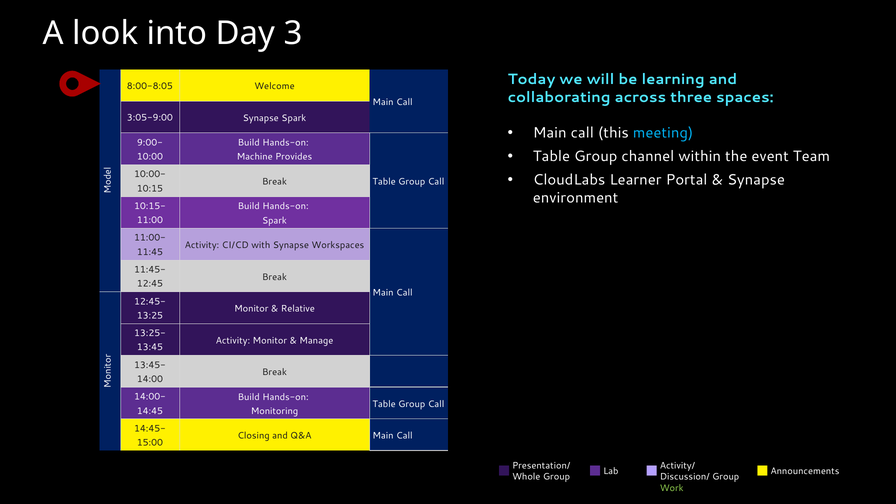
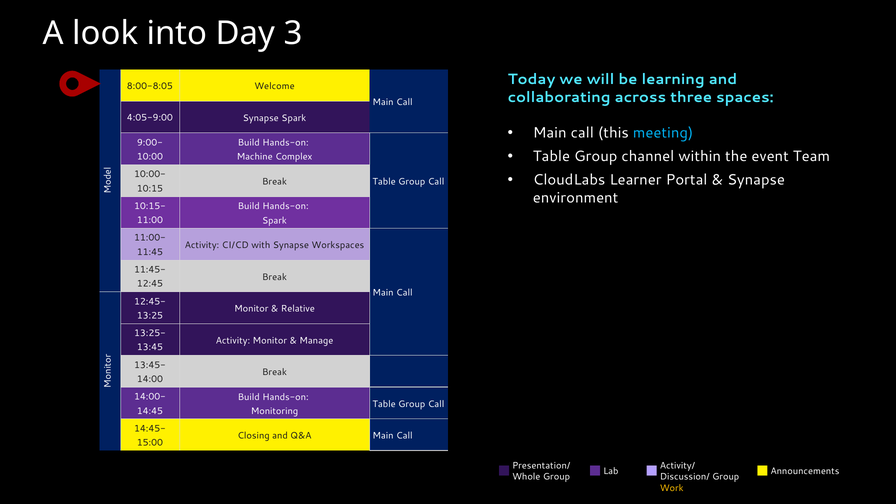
3:05-9:00: 3:05-9:00 -> 4:05-9:00
Provides: Provides -> Complex
Work colour: light green -> yellow
